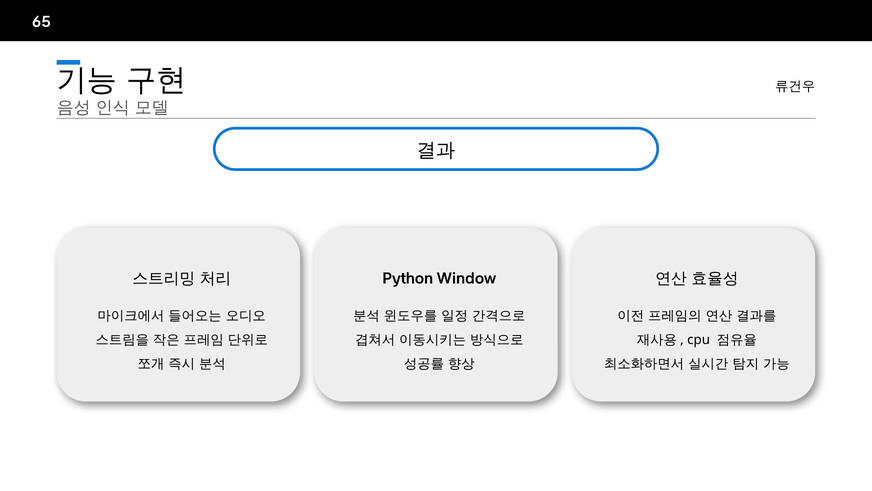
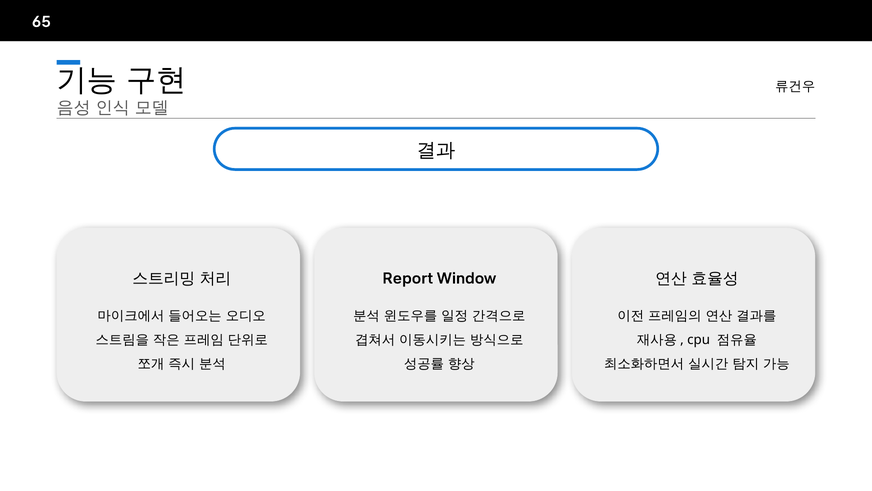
Python: Python -> Report
